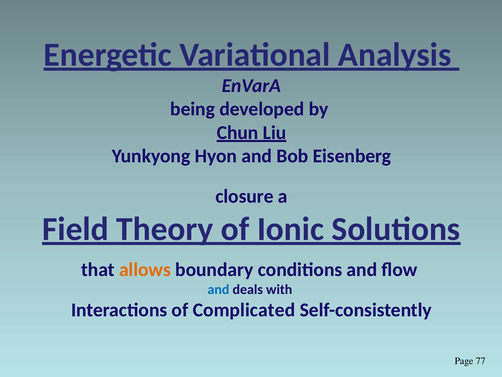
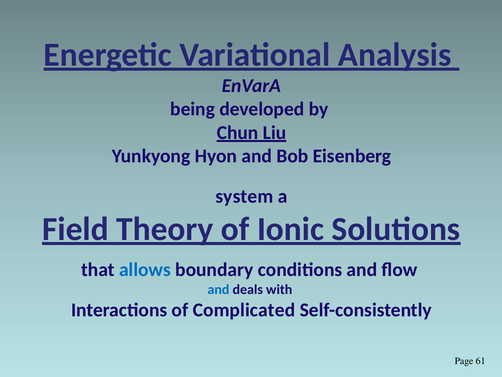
closure: closure -> system
allows colour: orange -> blue
77: 77 -> 61
